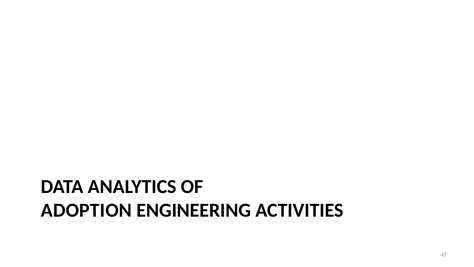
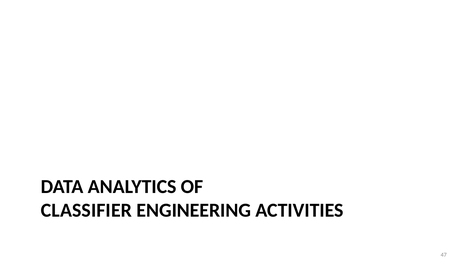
ADOPTION: ADOPTION -> CLASSIFIER
